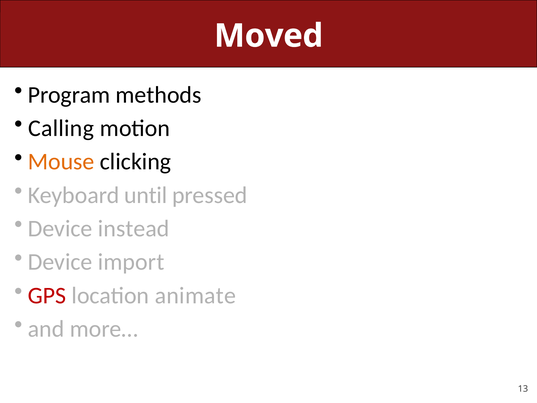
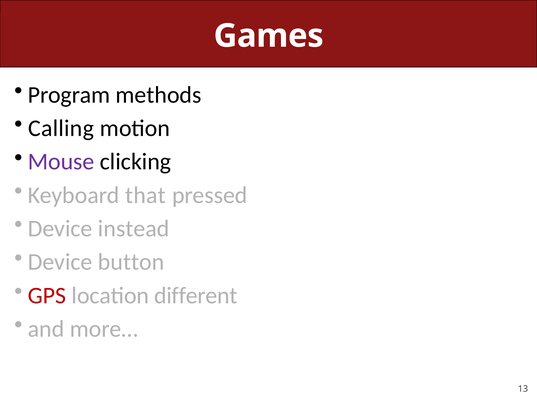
Moved: Moved -> Games
Mouse colour: orange -> purple
until: until -> that
import: import -> button
animate: animate -> different
